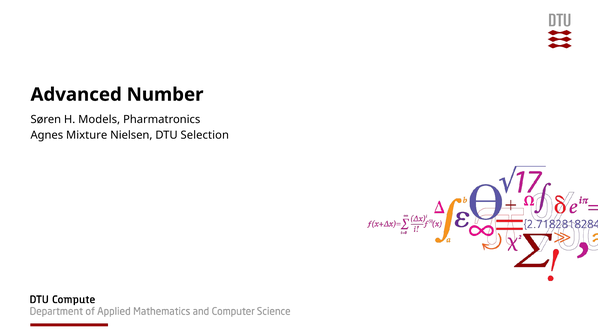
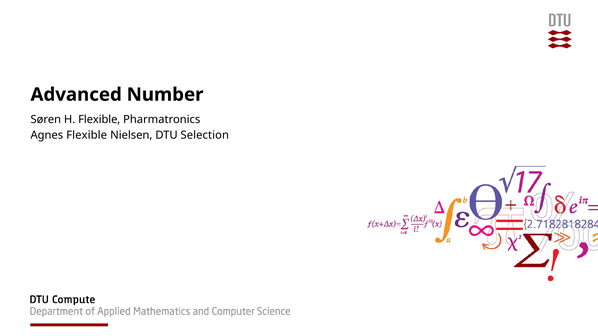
H Models: Models -> Flexible
Agnes Mixture: Mixture -> Flexible
